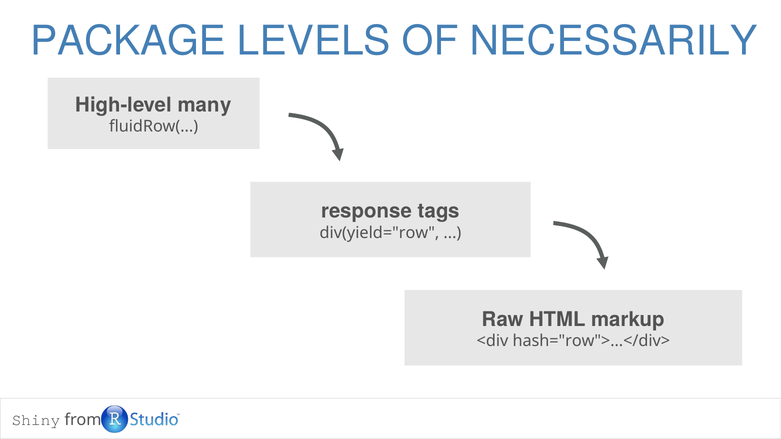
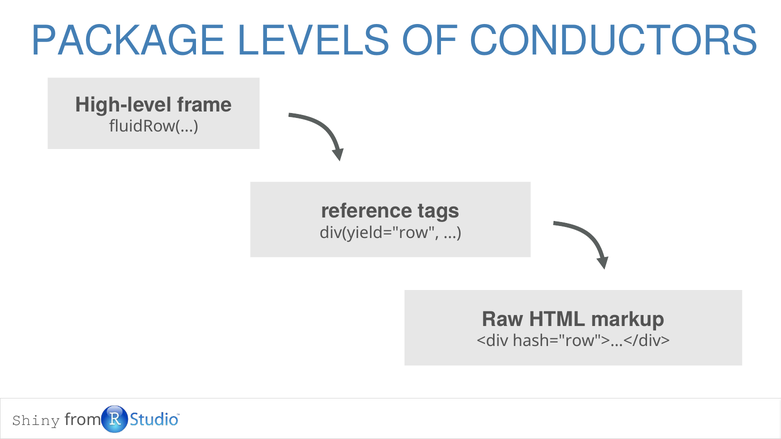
NECESSARILY: NECESSARILY -> CONDUCTORS
many: many -> frame
response: response -> reference
